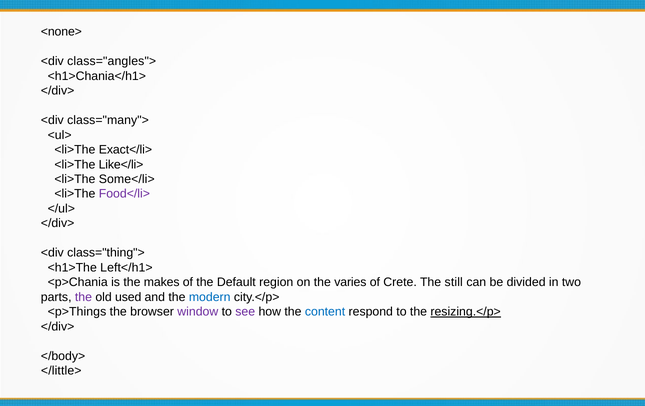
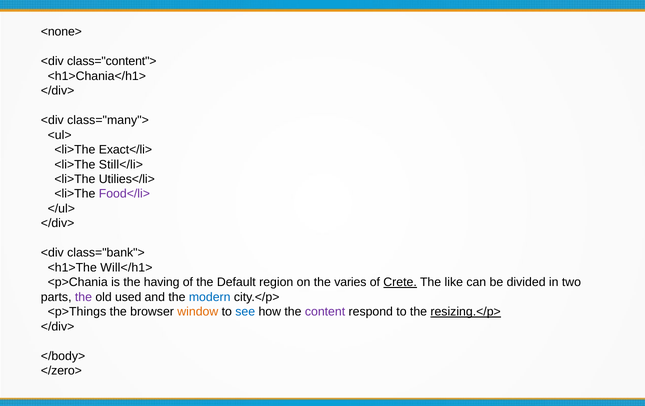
class="angles">: class="angles"> -> class="content">
Like</li>: Like</li> -> Still</li>
Some</li>: Some</li> -> Utilies</li>
class="thing">: class="thing"> -> class="bank">
Left</h1>: Left</h1> -> Will</h1>
makes: makes -> having
Crete underline: none -> present
still: still -> like
window colour: purple -> orange
see colour: purple -> blue
content colour: blue -> purple
</little>: </little> -> </zero>
